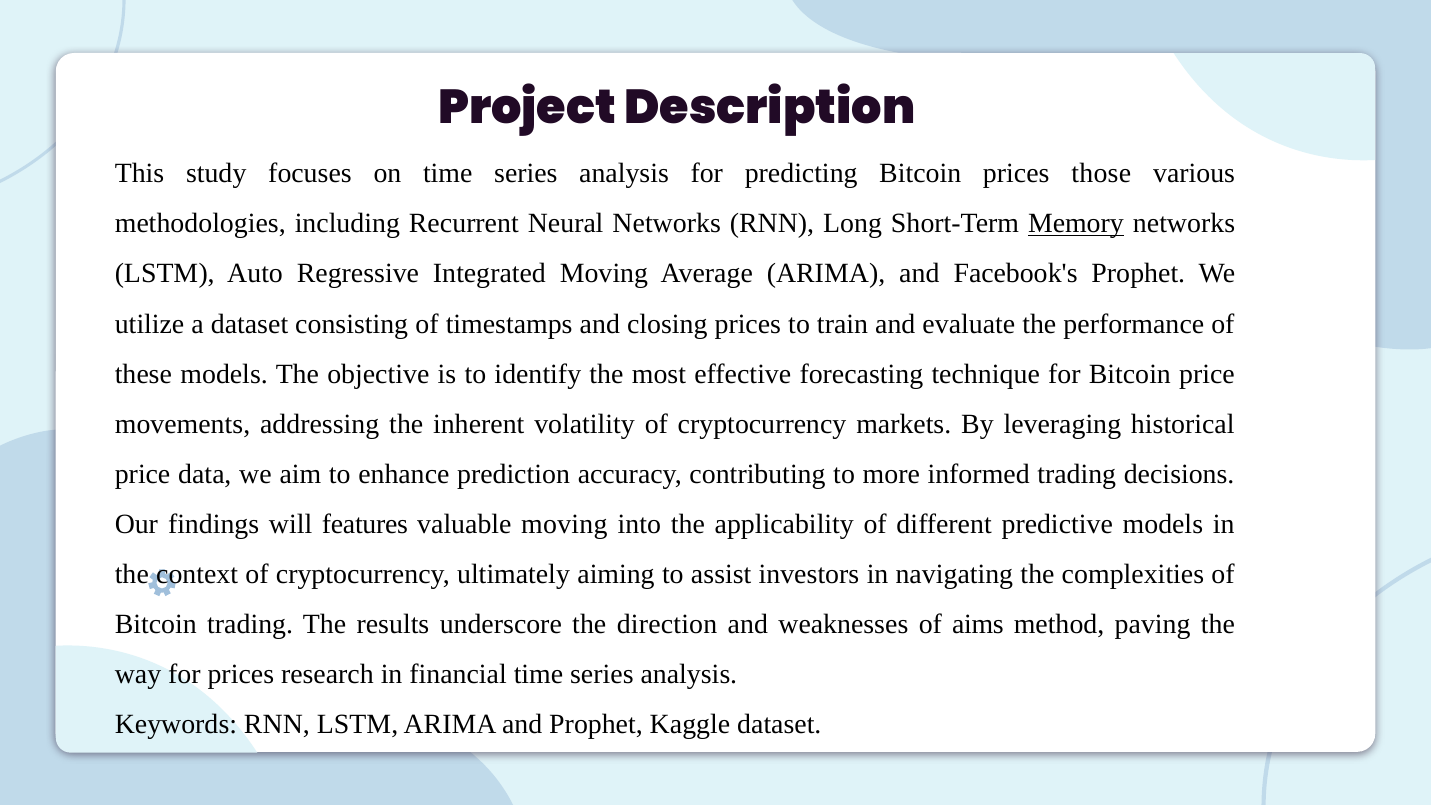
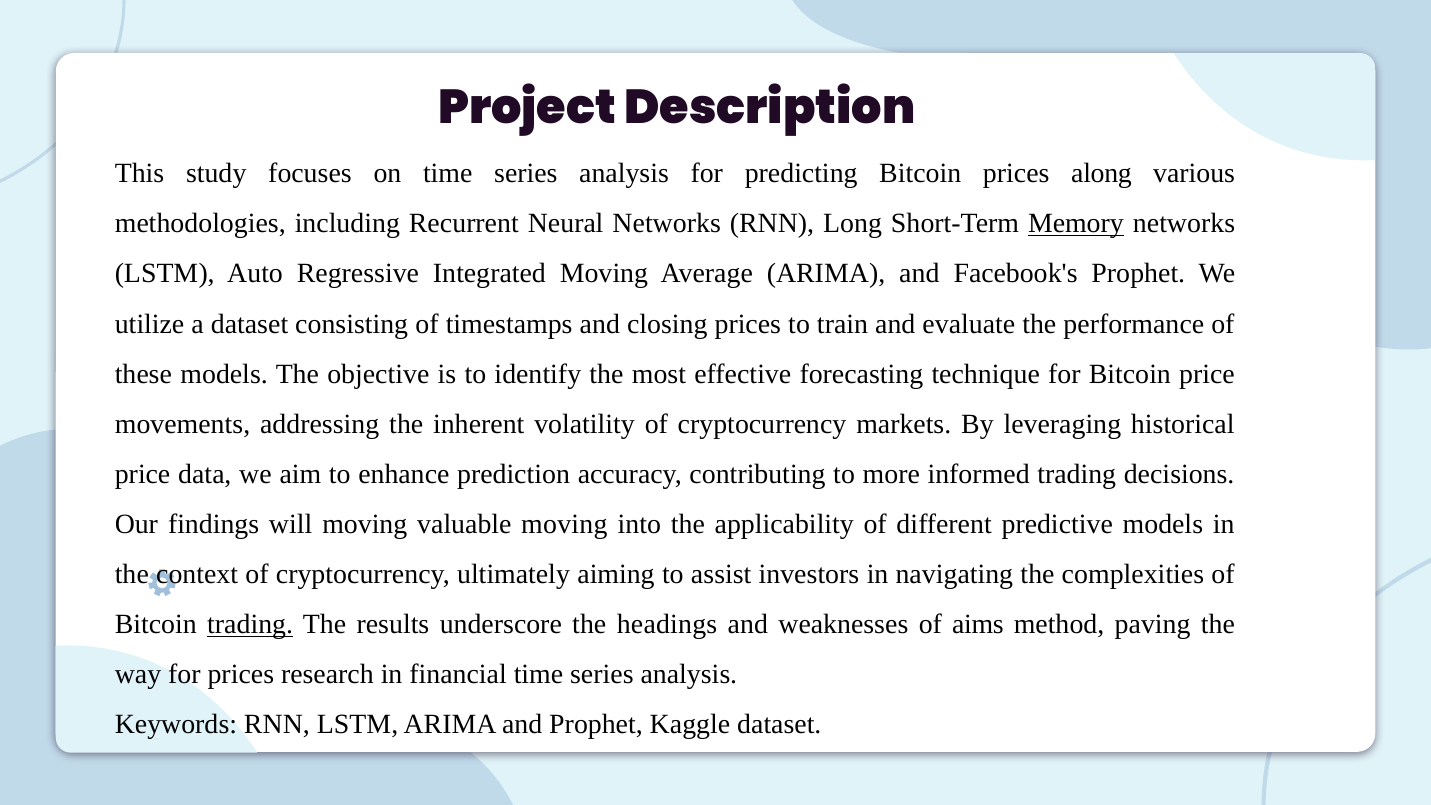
those: those -> along
will features: features -> moving
trading at (250, 624) underline: none -> present
direction: direction -> headings
